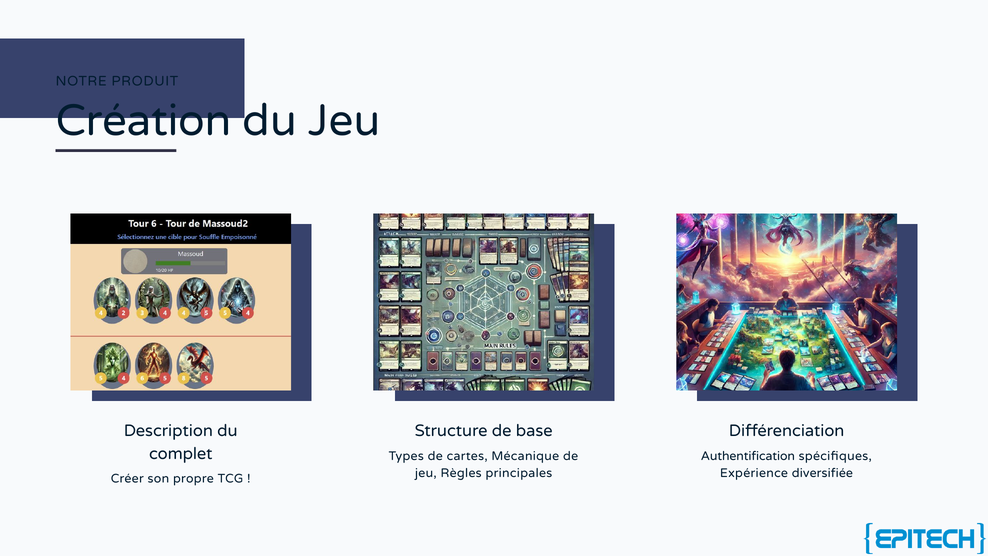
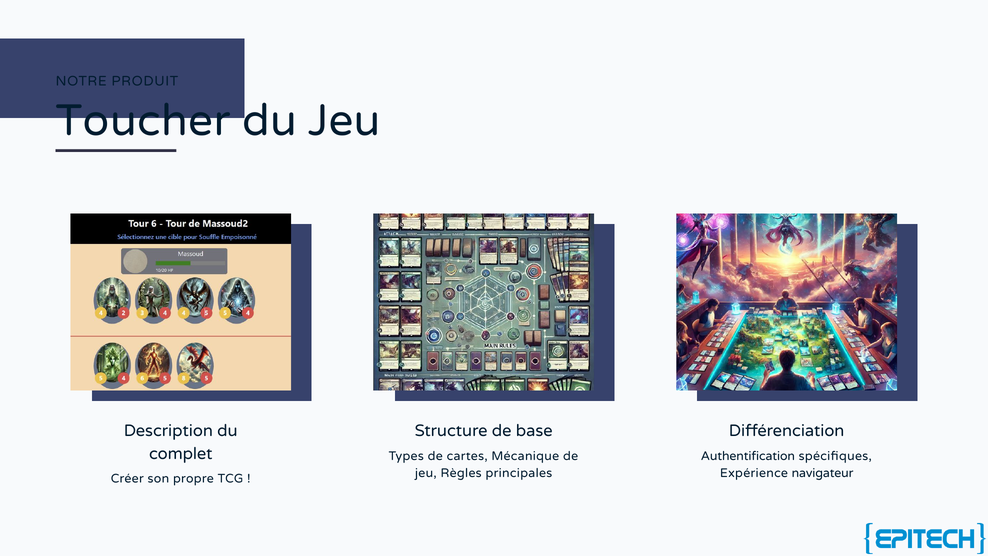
Création: Création -> Toucher
diversifiée: diversifiée -> navigateur
